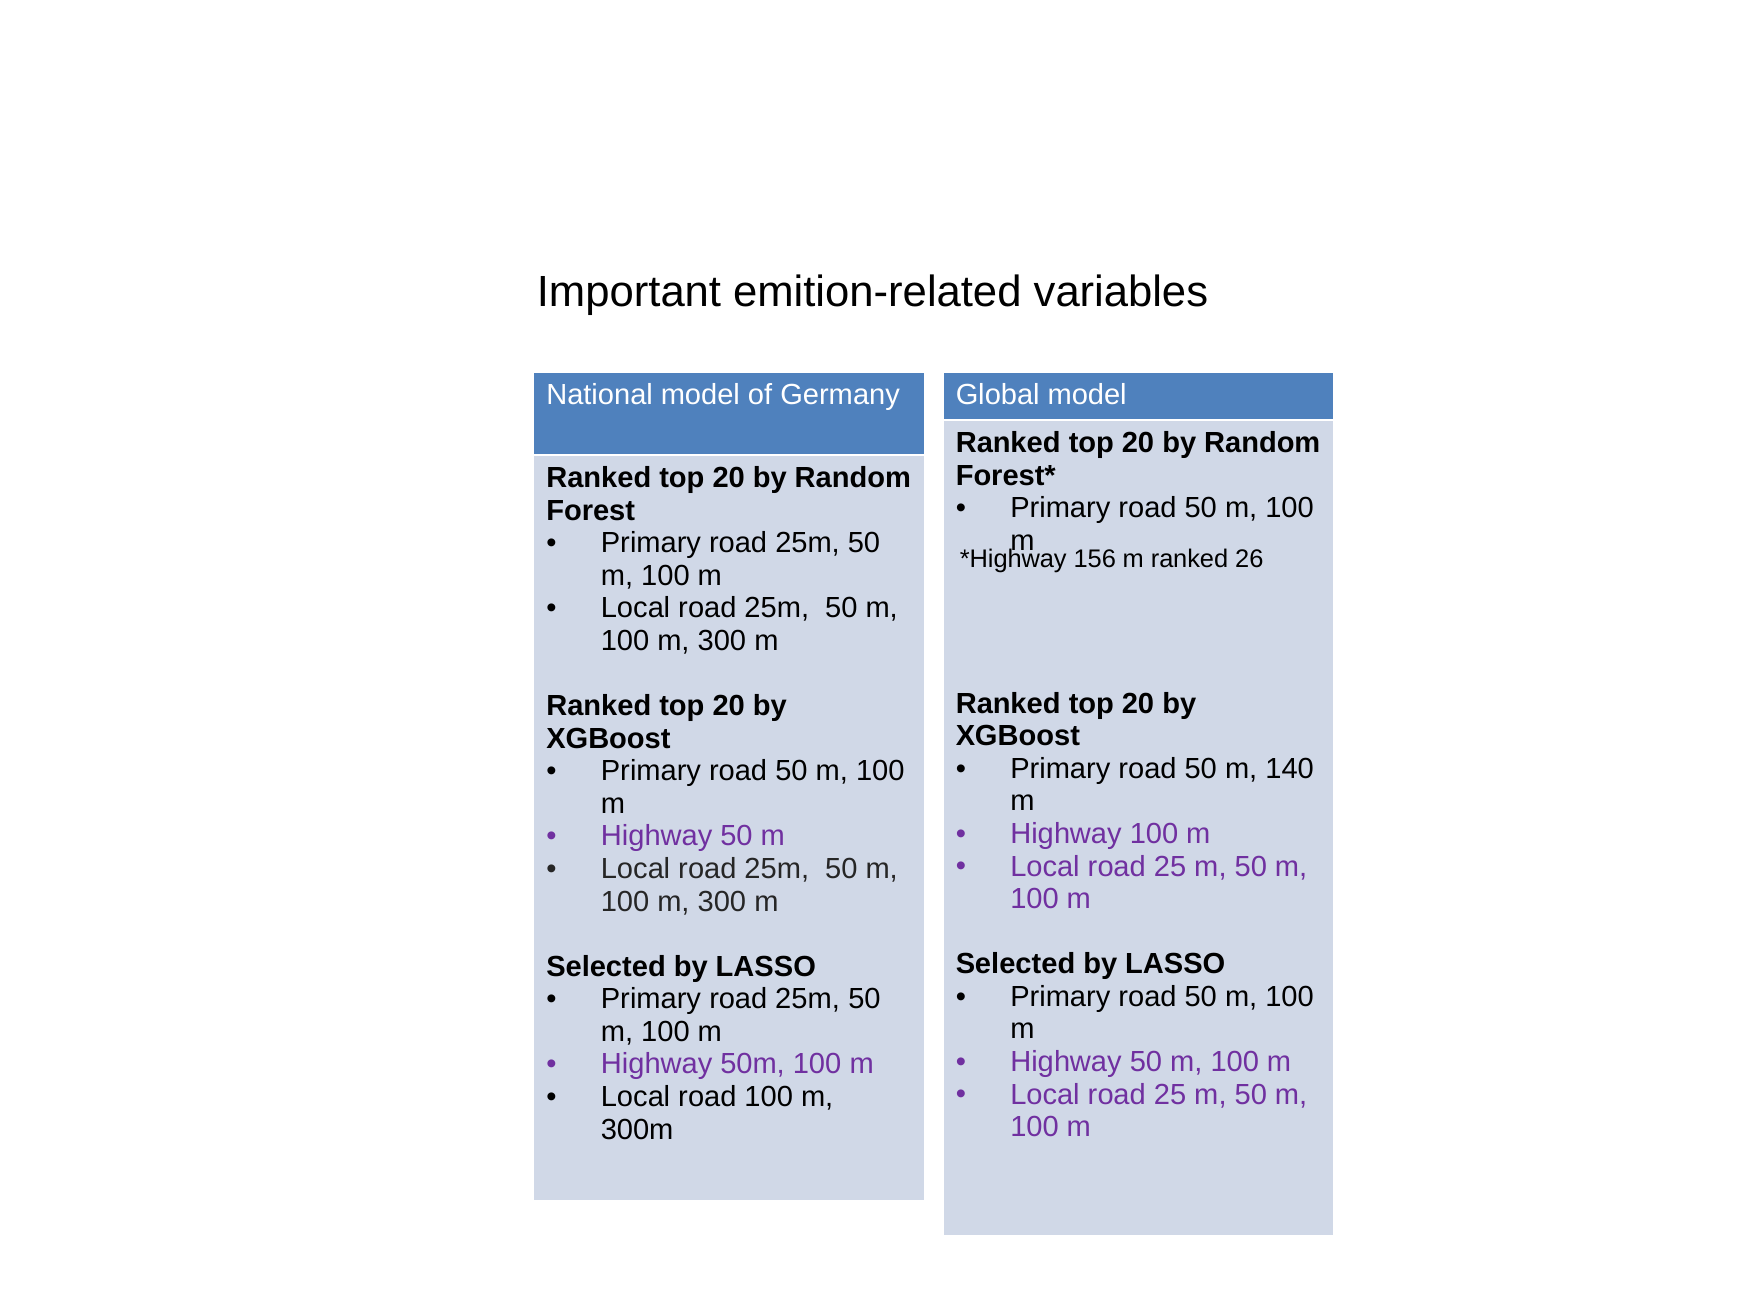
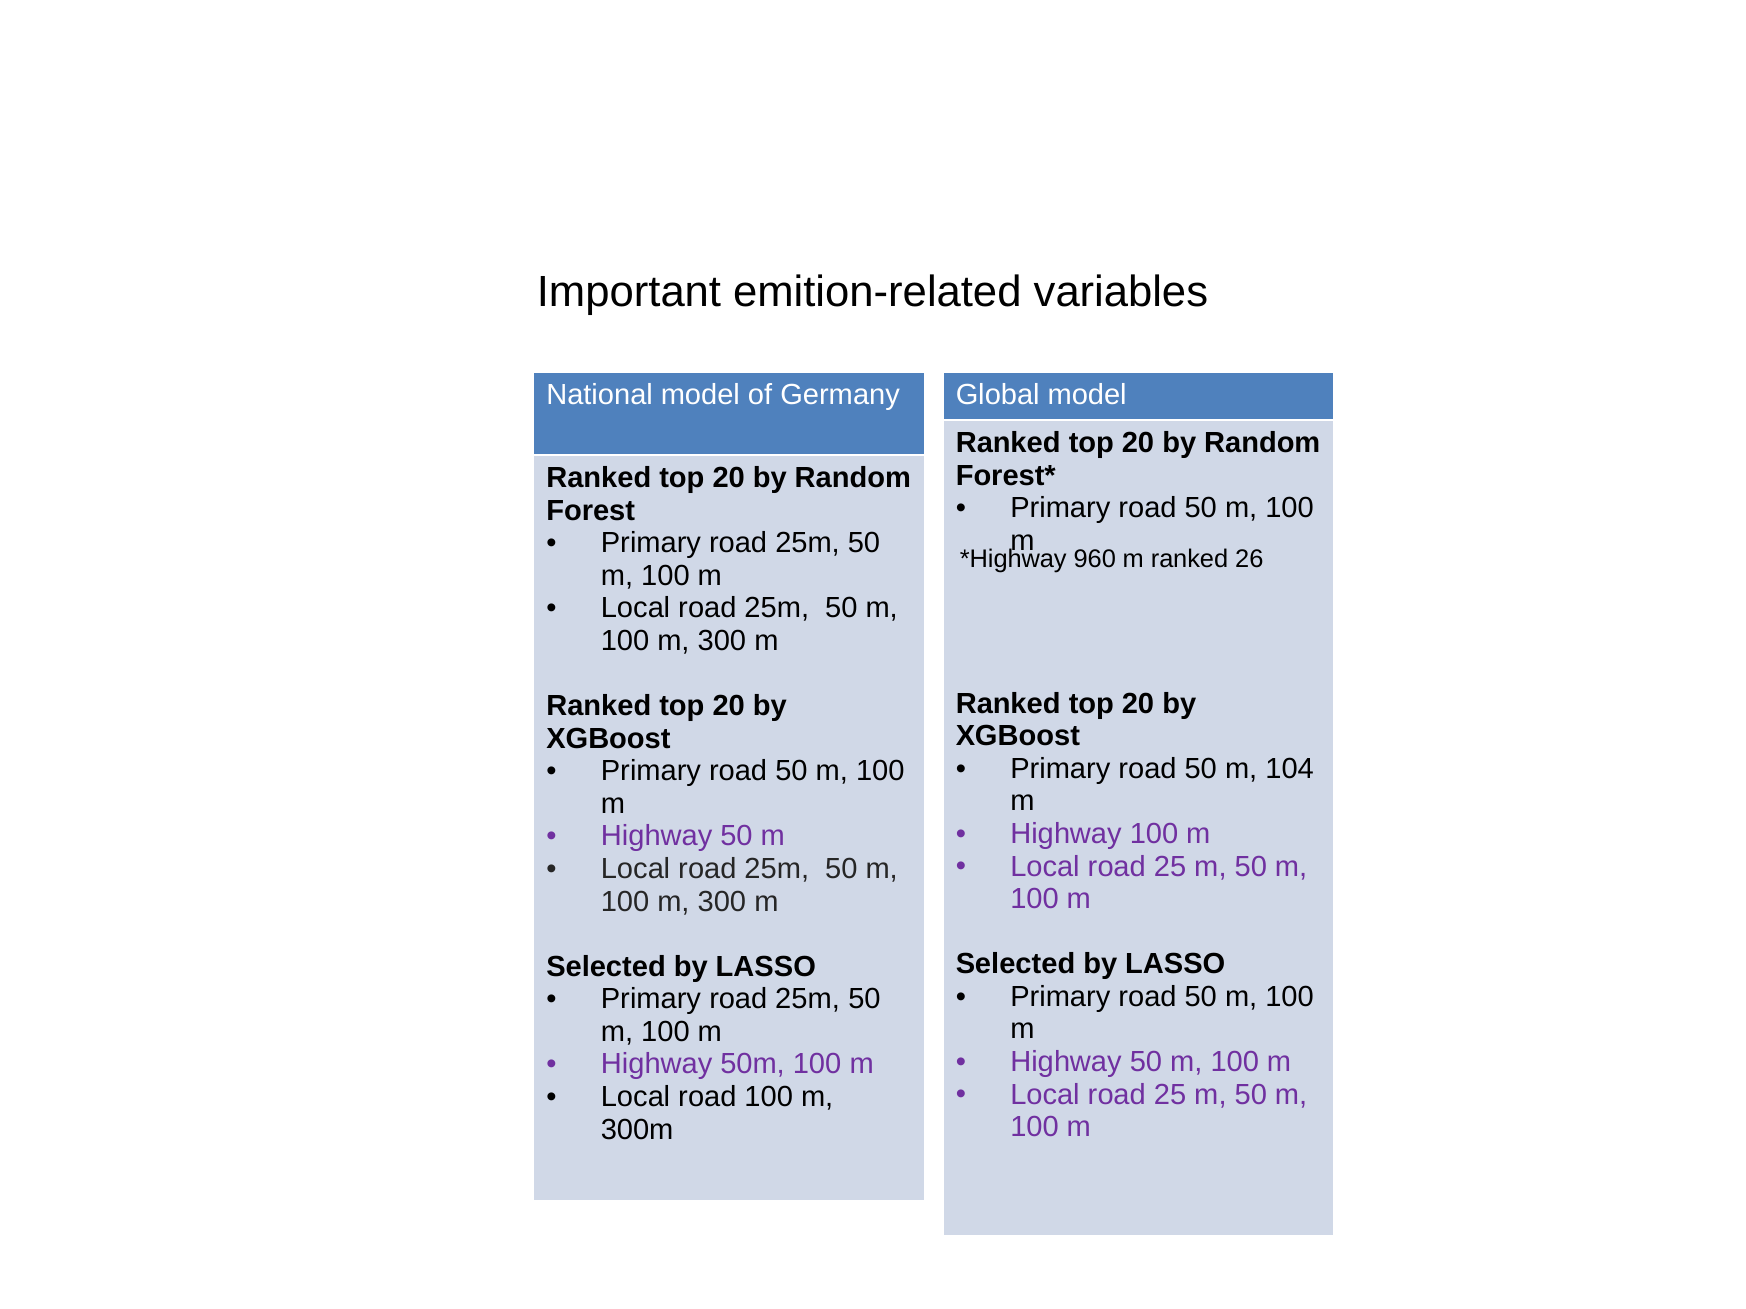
156: 156 -> 960
140: 140 -> 104
